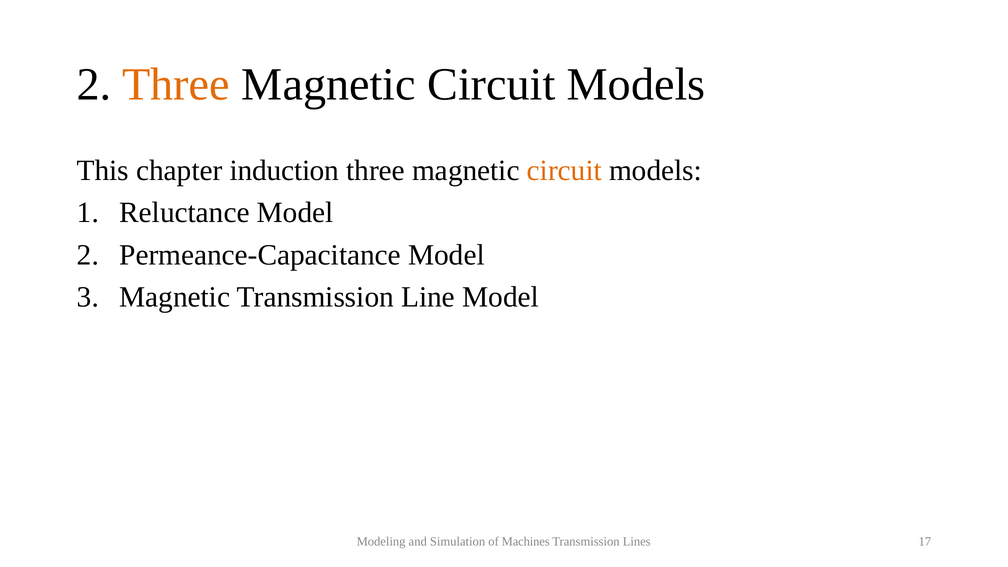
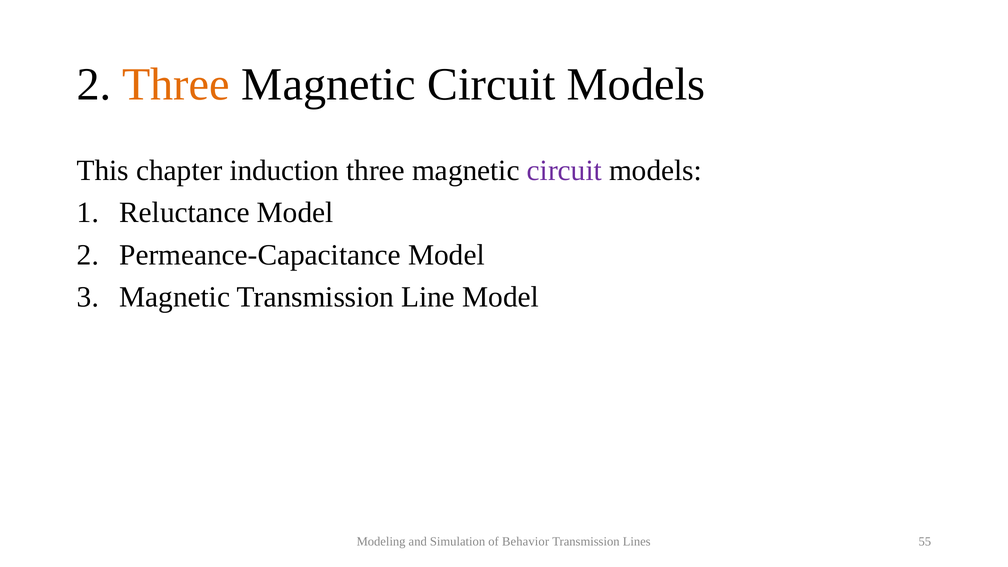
circuit at (564, 170) colour: orange -> purple
Machines: Machines -> Behavior
17: 17 -> 55
